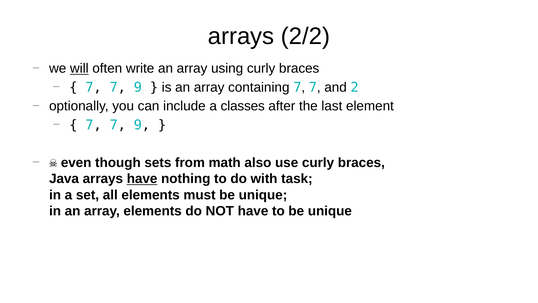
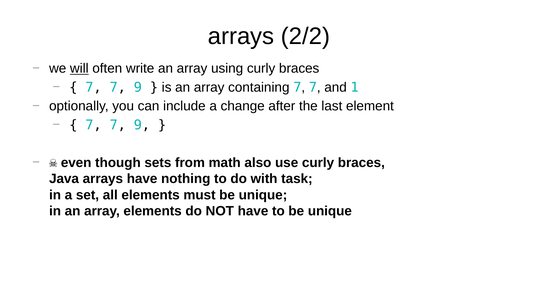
2: 2 -> 1
classes: classes -> change
have at (142, 179) underline: present -> none
